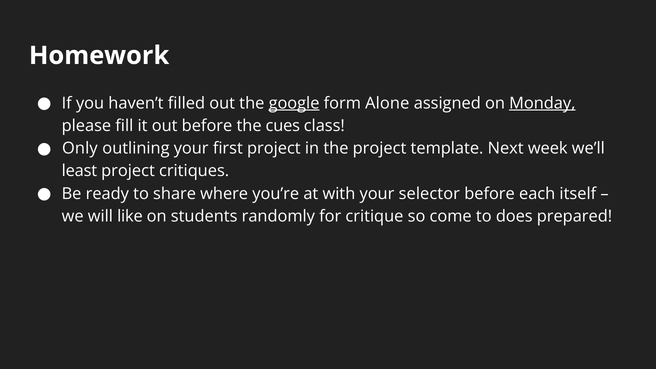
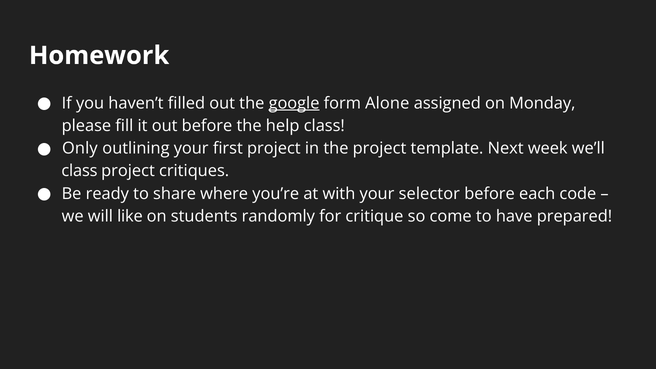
Monday underline: present -> none
cues: cues -> help
least at (79, 171): least -> class
itself: itself -> code
does: does -> have
